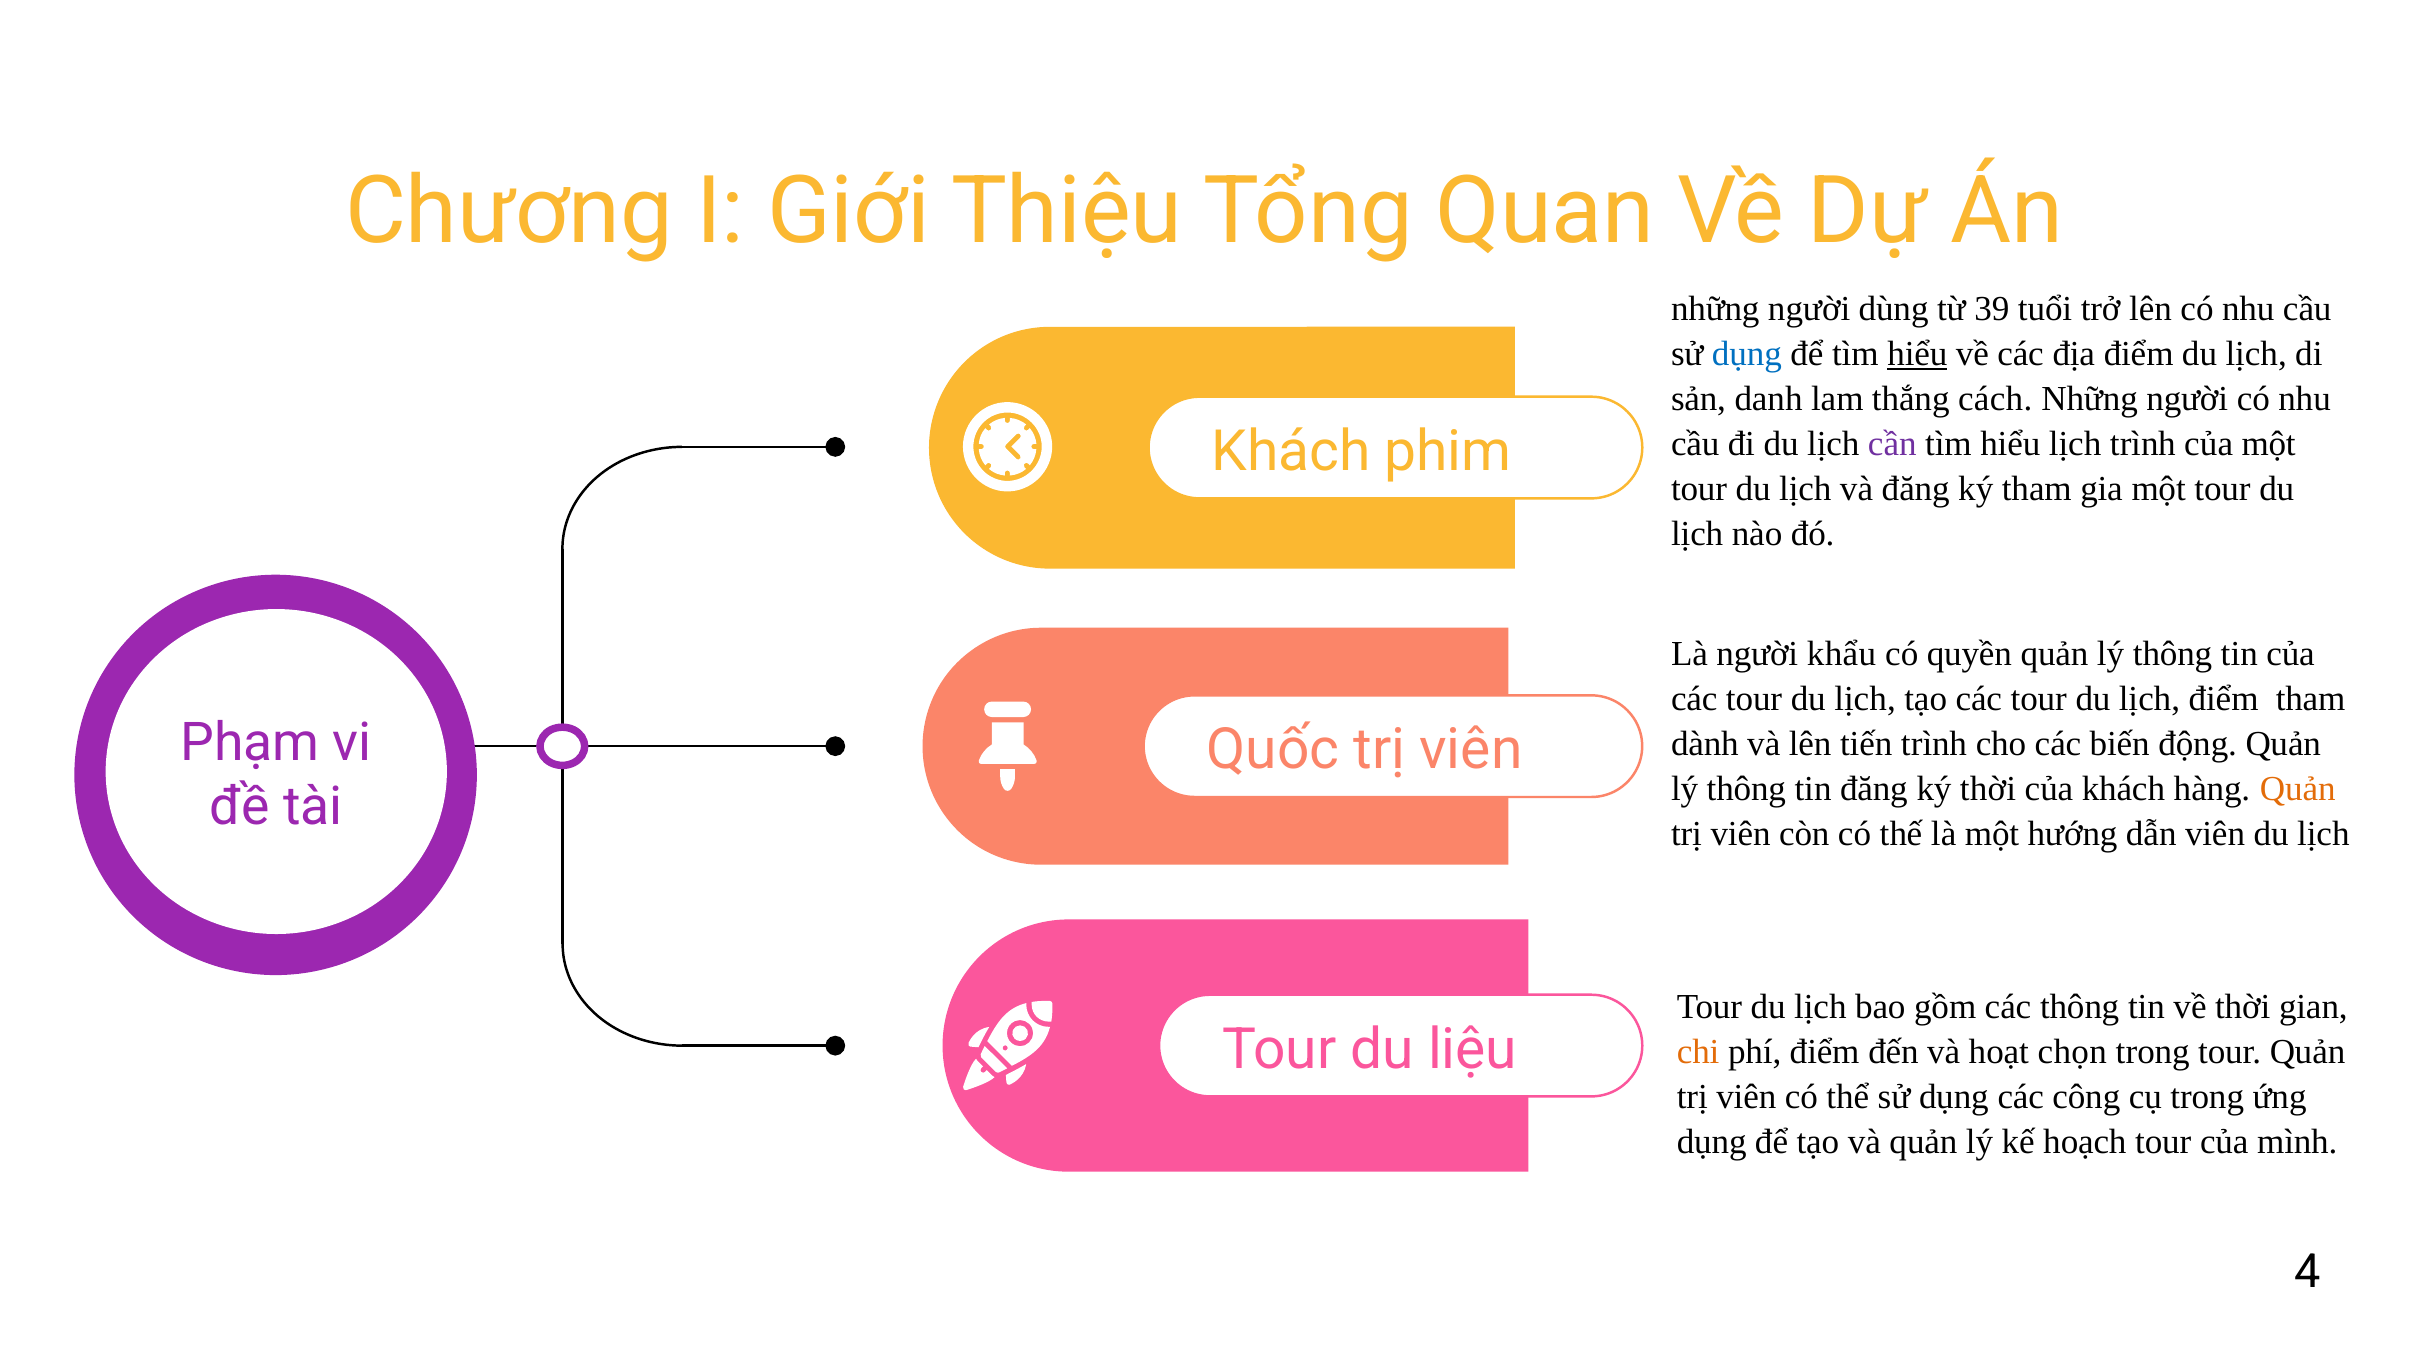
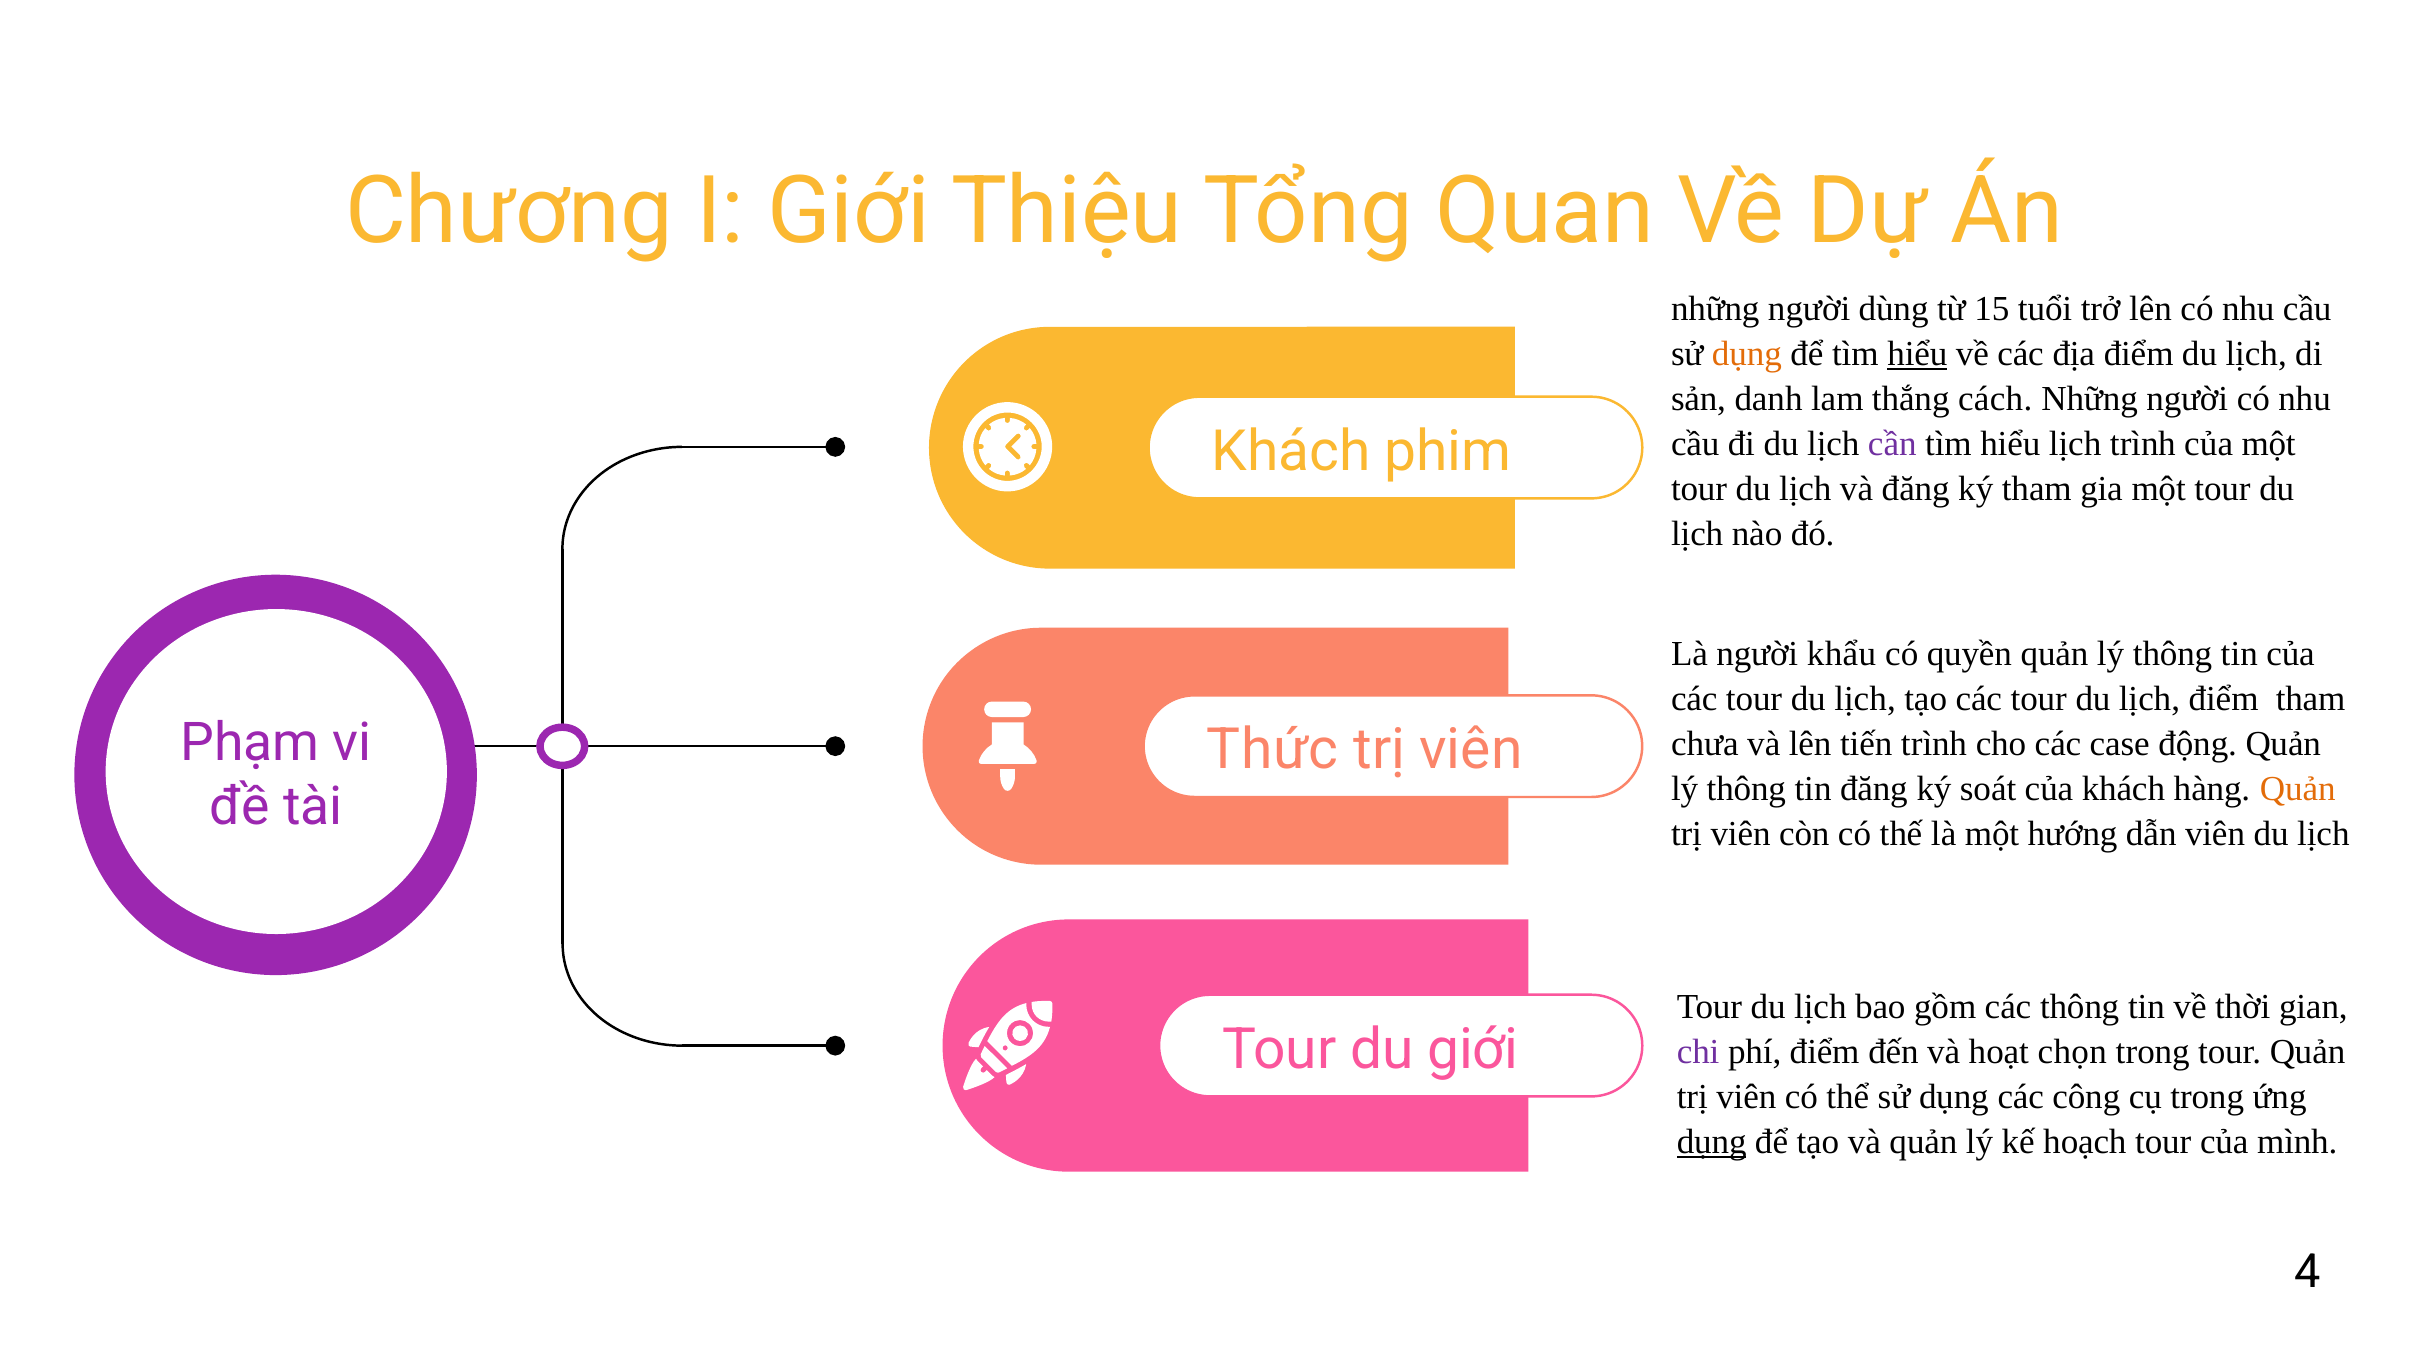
39: 39 -> 15
dụng at (1747, 354) colour: blue -> orange
Quốc: Quốc -> Thức
dành: dành -> chưa
biến: biến -> case
ký thời: thời -> soát
du liệu: liệu -> giới
chi colour: orange -> purple
dụng at (1712, 1142) underline: none -> present
